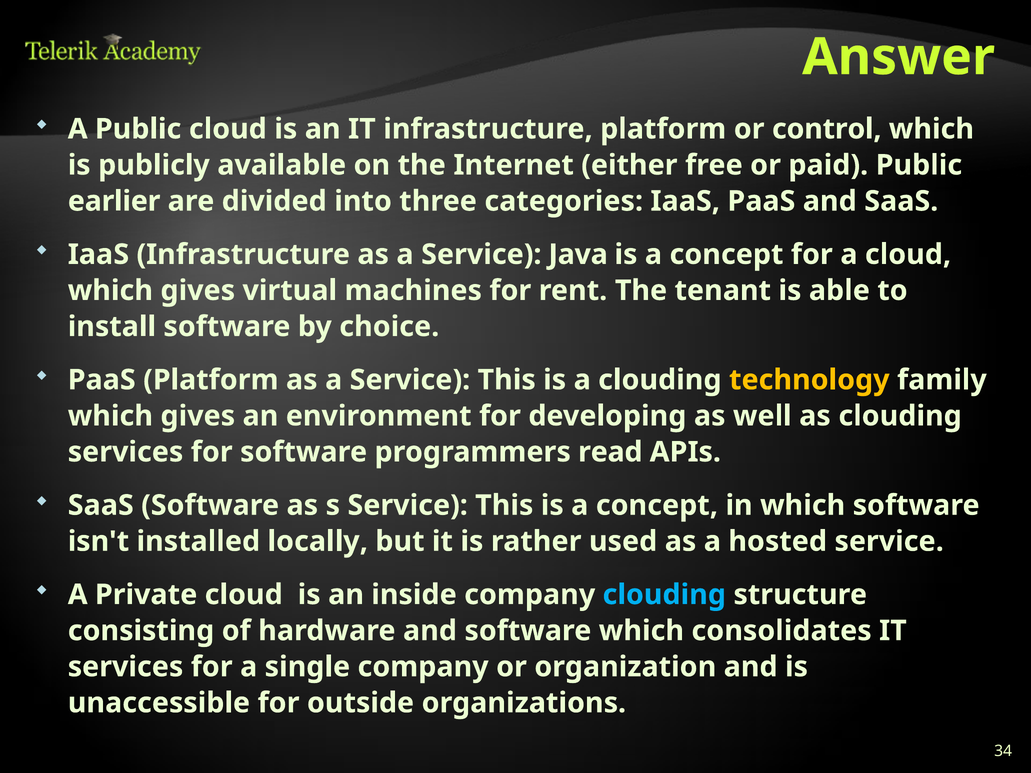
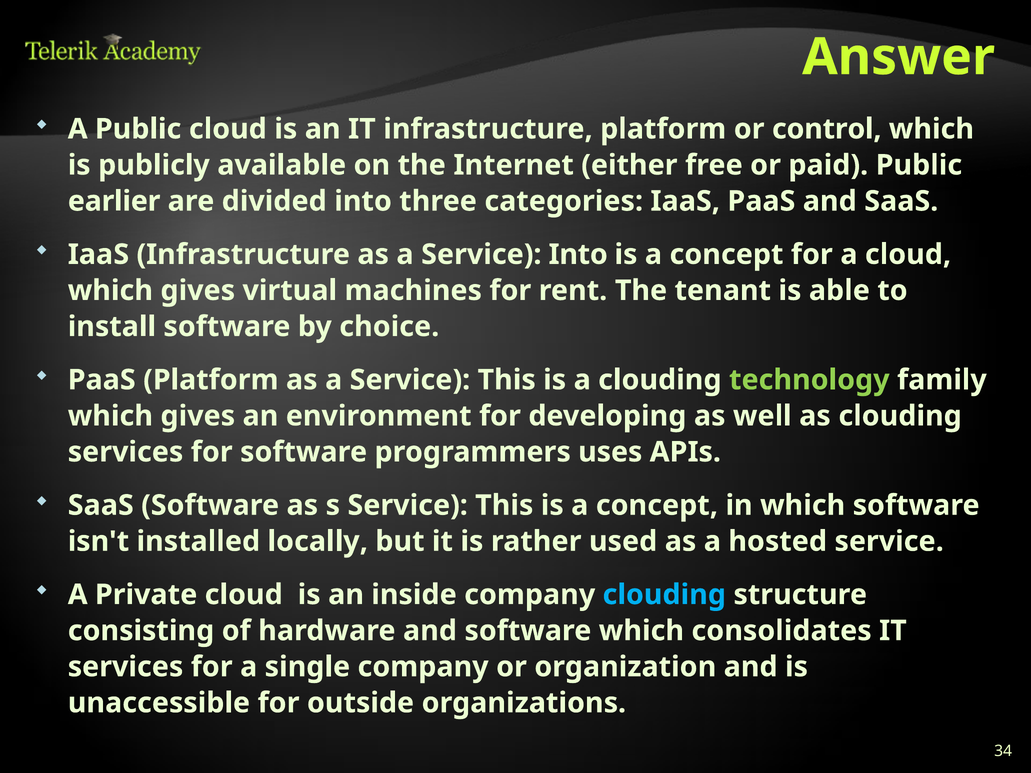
Service Java: Java -> Into
technology colour: yellow -> light green
read: read -> uses
